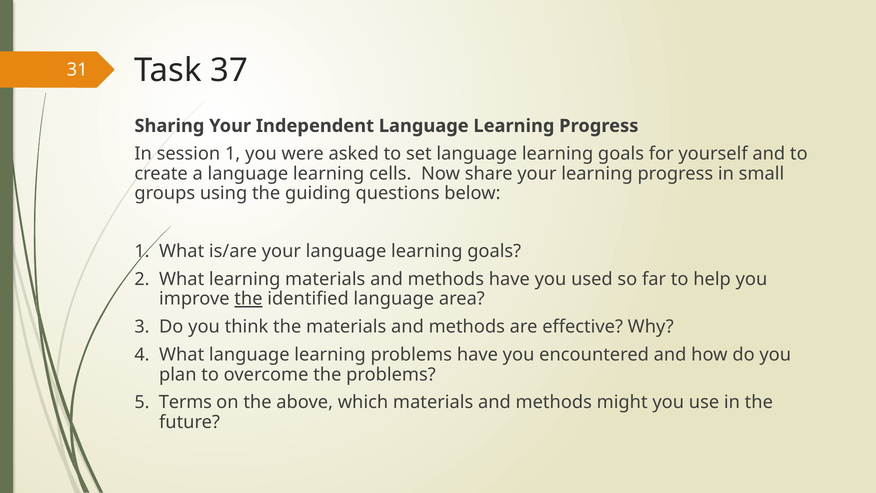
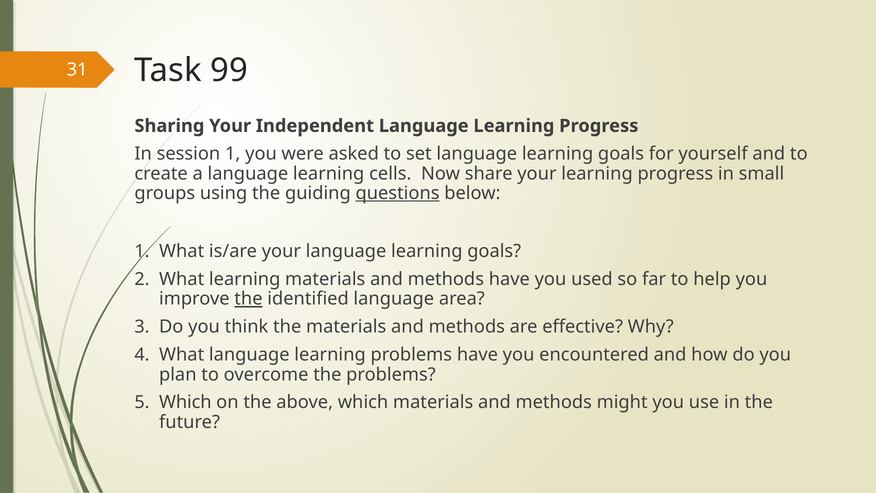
37: 37 -> 99
questions underline: none -> present
Terms at (185, 402): Terms -> Which
